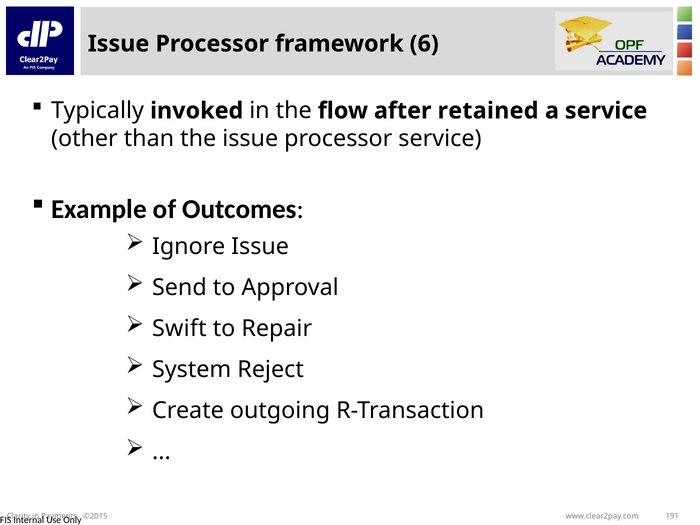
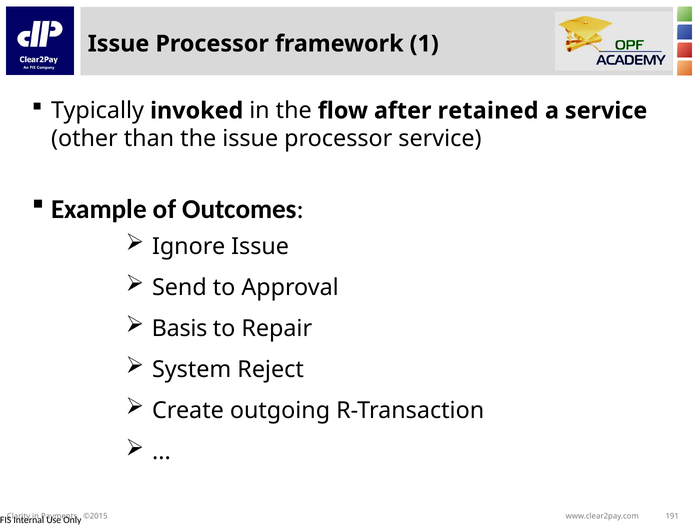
6: 6 -> 1
Swift: Swift -> Basis
